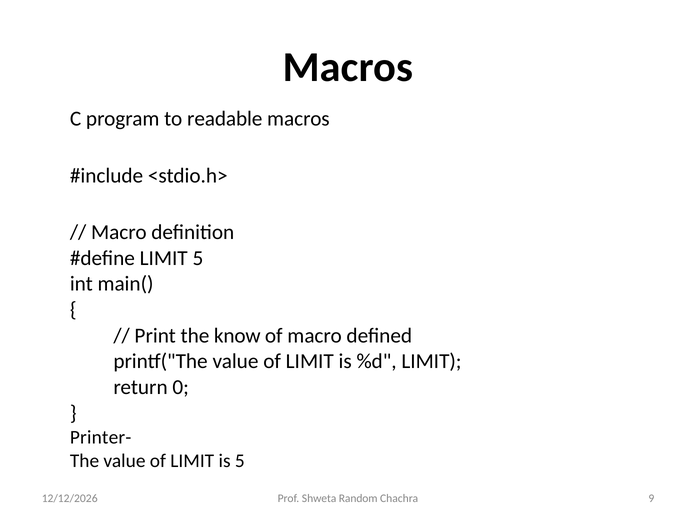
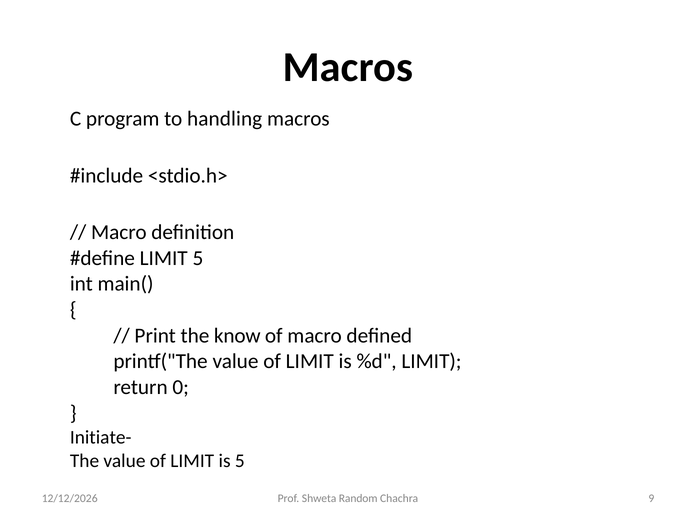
readable: readable -> handling
Printer-: Printer- -> Initiate-
